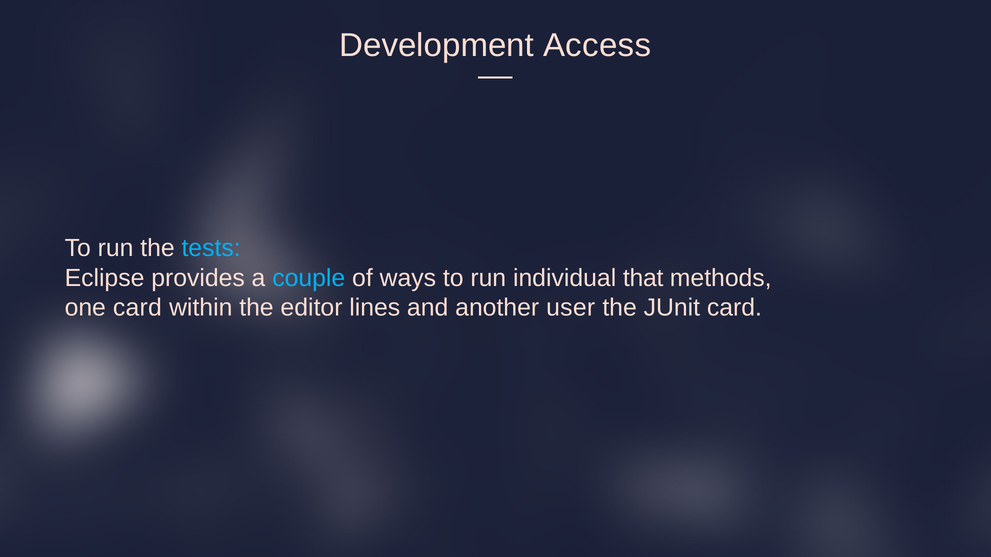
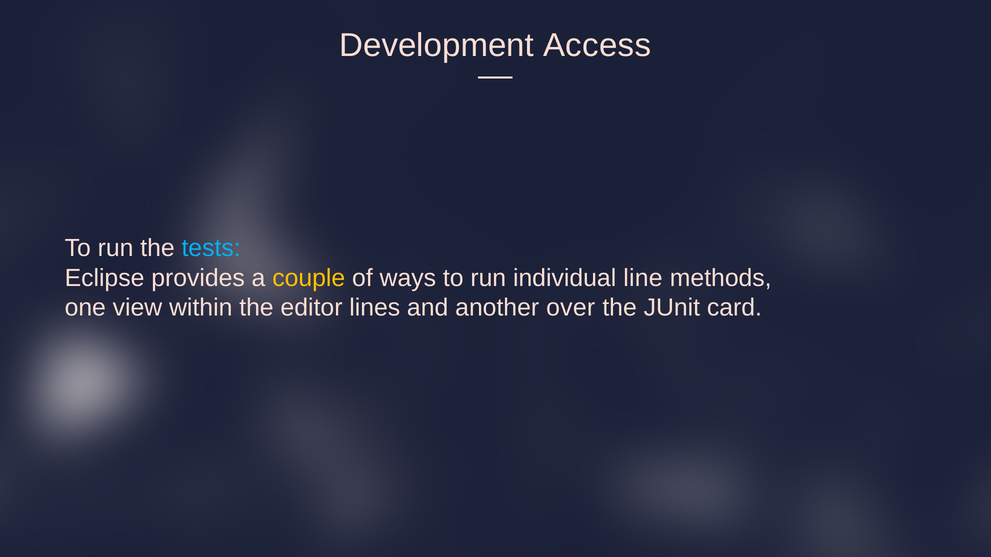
couple colour: light blue -> yellow
that: that -> line
one card: card -> view
user: user -> over
